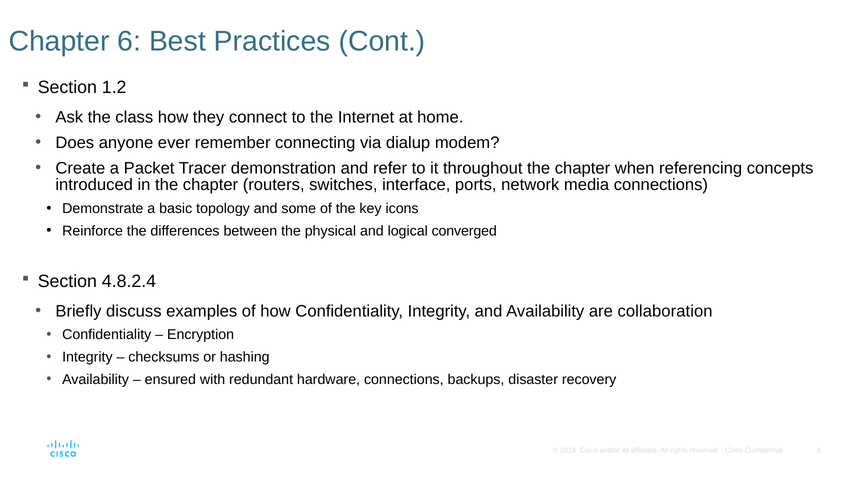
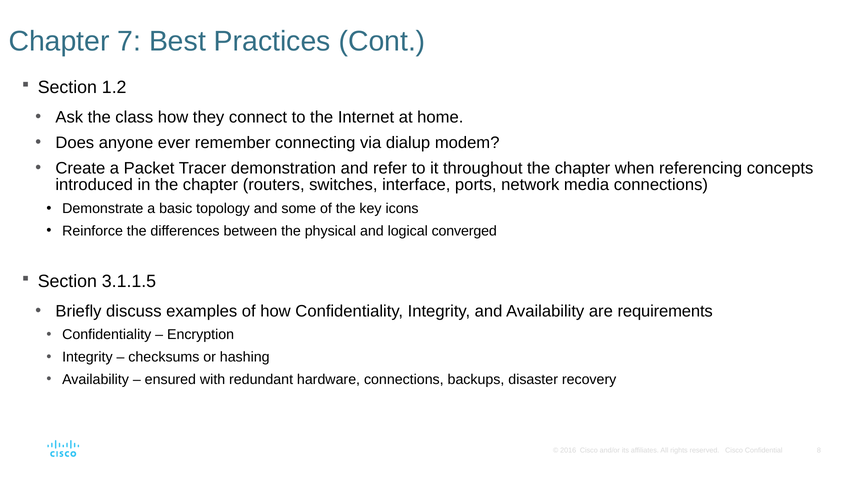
6: 6 -> 7
4.8.2.4: 4.8.2.4 -> 3.1.1.5
collaboration: collaboration -> requirements
